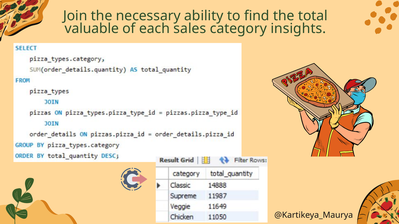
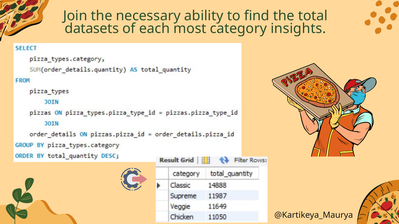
valuable: valuable -> datasets
sales: sales -> most
